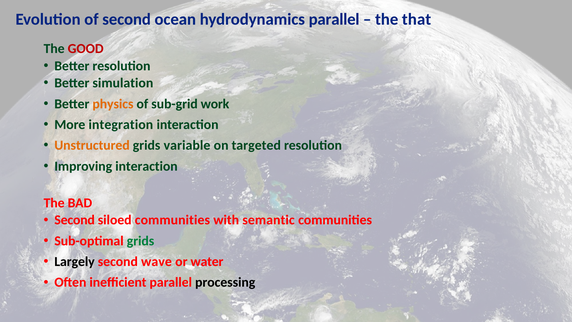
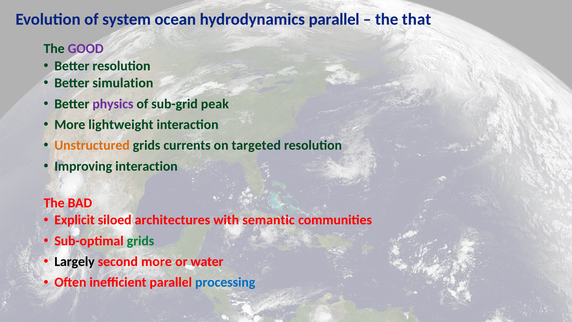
of second: second -> system
GOOD colour: red -> purple
physics colour: orange -> purple
work: work -> peak
integration: integration -> lightweight
variable: variable -> currents
Second at (75, 220): Second -> Explicit
siloed communities: communities -> architectures
second wave: wave -> more
processing colour: black -> blue
